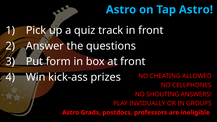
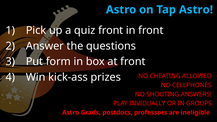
quiz track: track -> front
